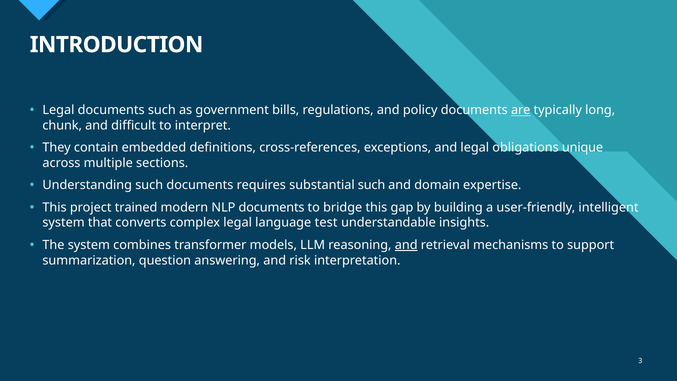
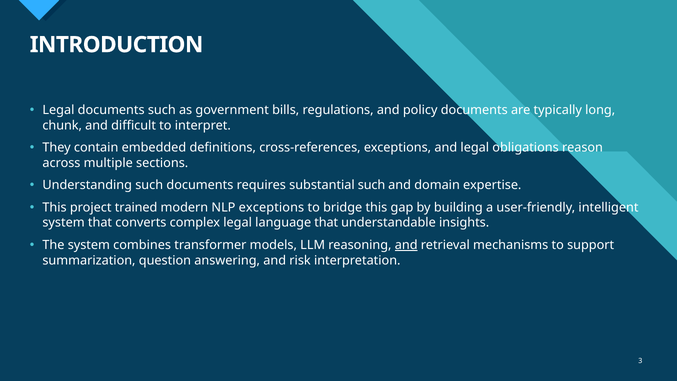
are underline: present -> none
unique: unique -> reason
NLP documents: documents -> exceptions
language test: test -> that
